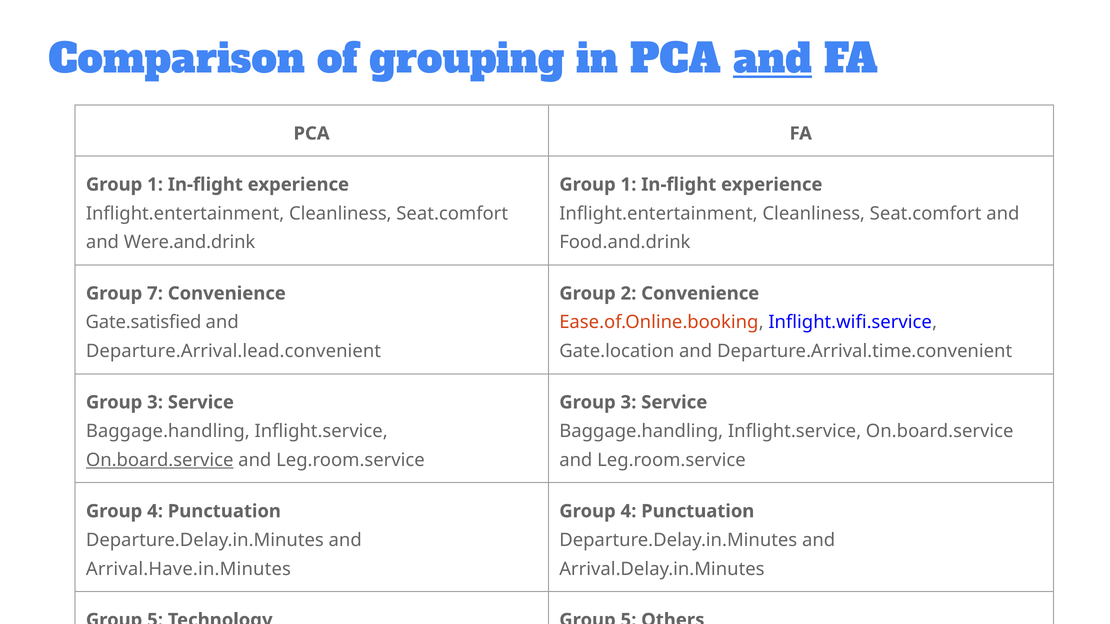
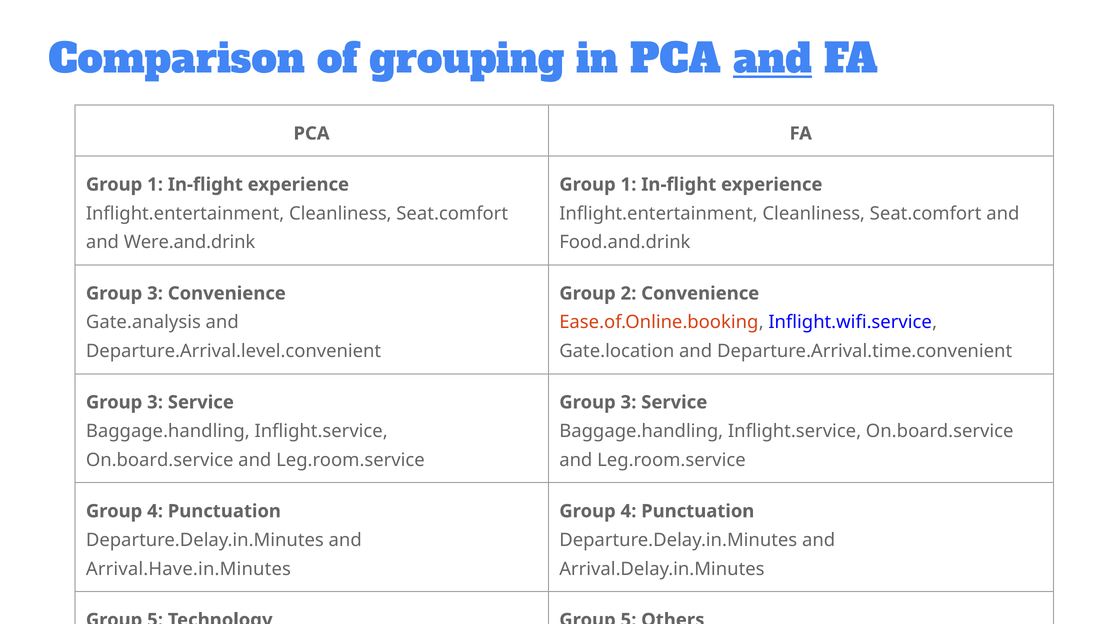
7 at (155, 294): 7 -> 3
Gate.satisfied: Gate.satisfied -> Gate.analysis
Departure.Arrival.lead.convenient: Departure.Arrival.lead.convenient -> Departure.Arrival.level.convenient
On.board.service at (160, 460) underline: present -> none
